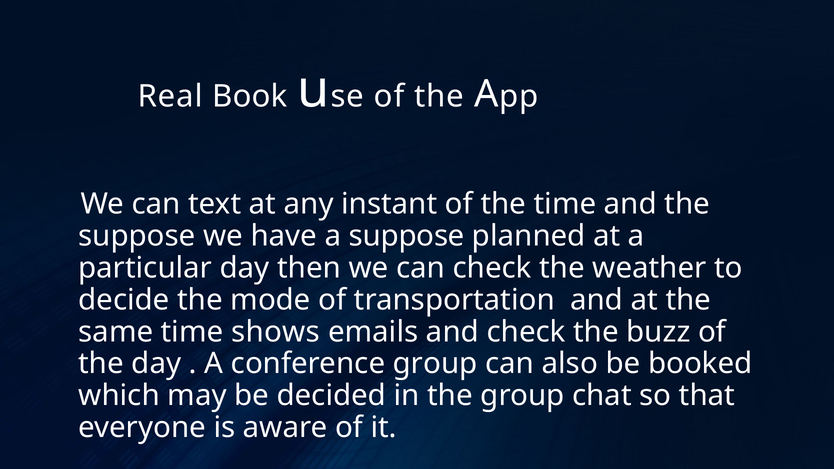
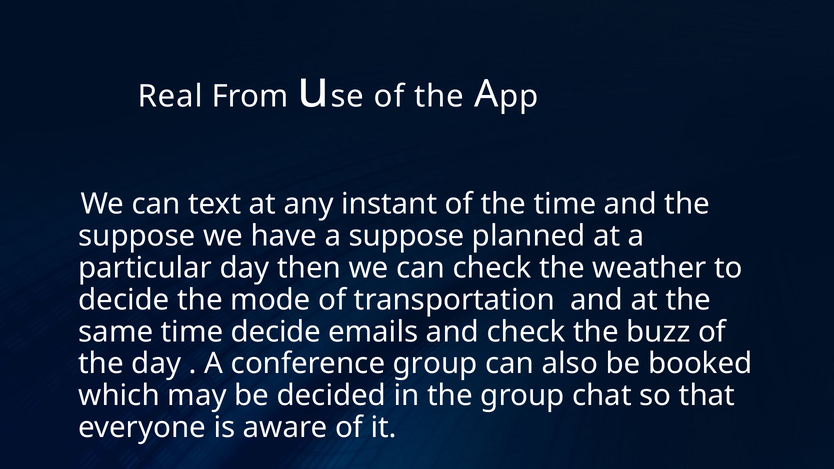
Book: Book -> From
time shows: shows -> decide
